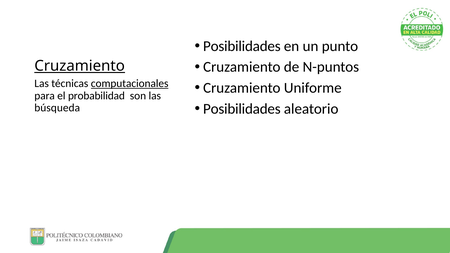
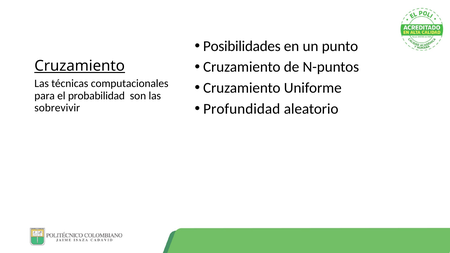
computacionales underline: present -> none
Posibilidades at (242, 109): Posibilidades -> Profundidad
búsqueda: búsqueda -> sobrevivir
